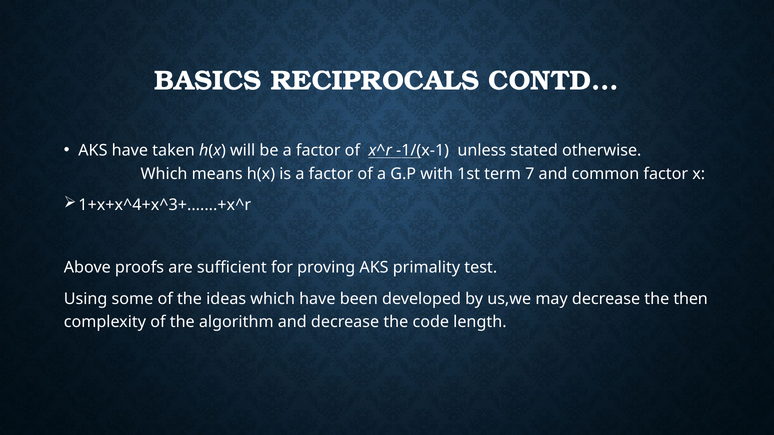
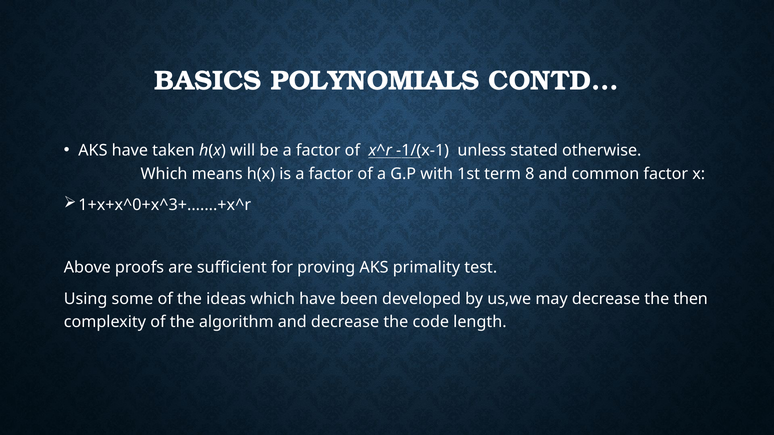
RECIPROCALS: RECIPROCALS -> POLYNOMIALS
7: 7 -> 8
1+x+x^4+x^3+.......+x^r: 1+x+x^4+x^3+.......+x^r -> 1+x+x^0+x^3+.......+x^r
